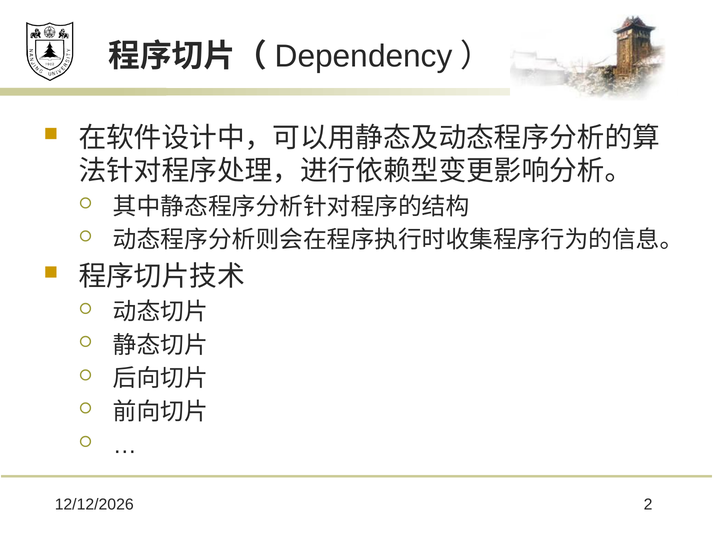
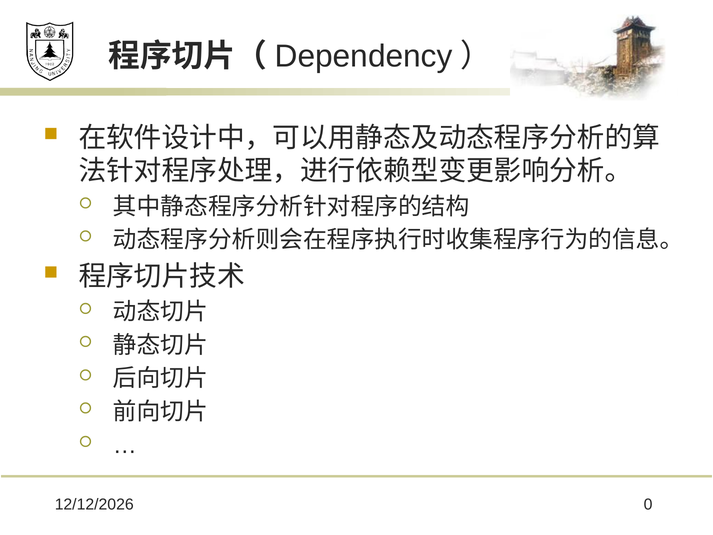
2: 2 -> 0
